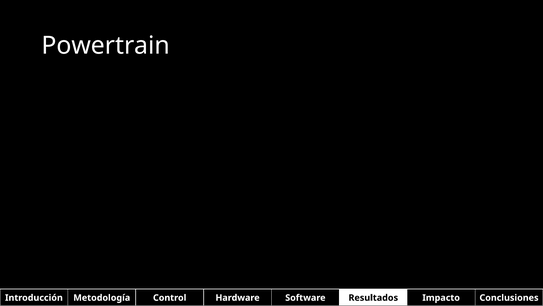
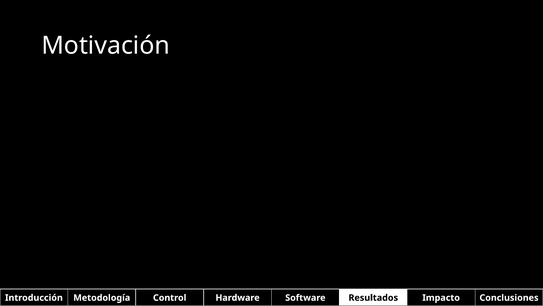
Powertrain: Powertrain -> Motivación
